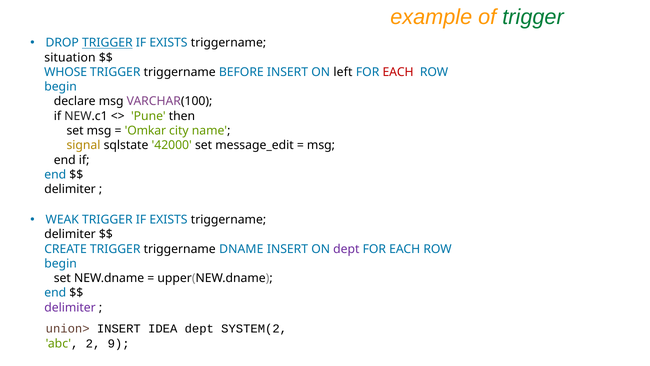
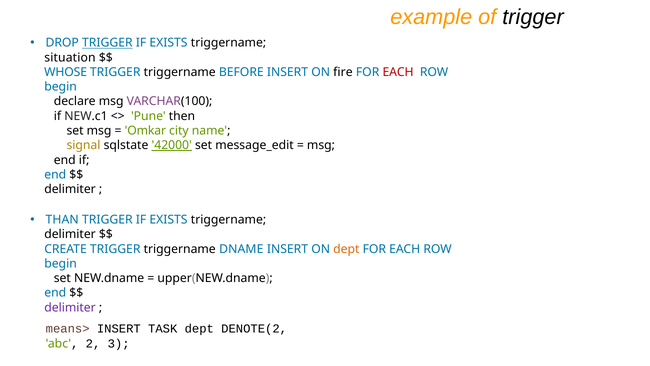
trigger at (533, 17) colour: green -> black
left: left -> fire
42000 underline: none -> present
WEAK: WEAK -> THAN
dept at (346, 249) colour: purple -> orange
union>: union> -> means>
IDEA: IDEA -> TASK
SYSTEM(2: SYSTEM(2 -> DENOTE(2
9: 9 -> 3
